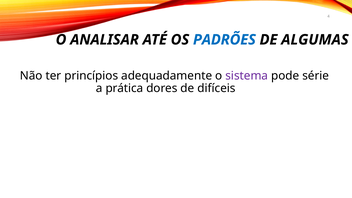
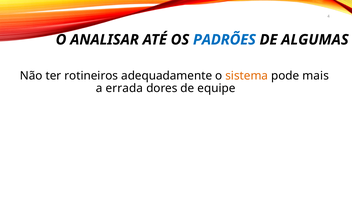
princípios: princípios -> rotineiros
sistema colour: purple -> orange
série: série -> mais
prática: prática -> errada
difíceis: difíceis -> equipe
